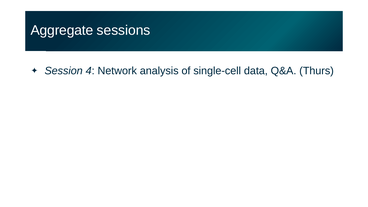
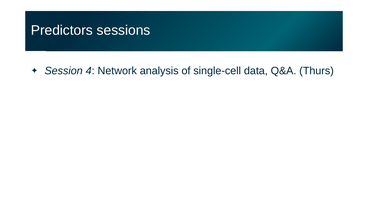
Aggregate: Aggregate -> Predictors
